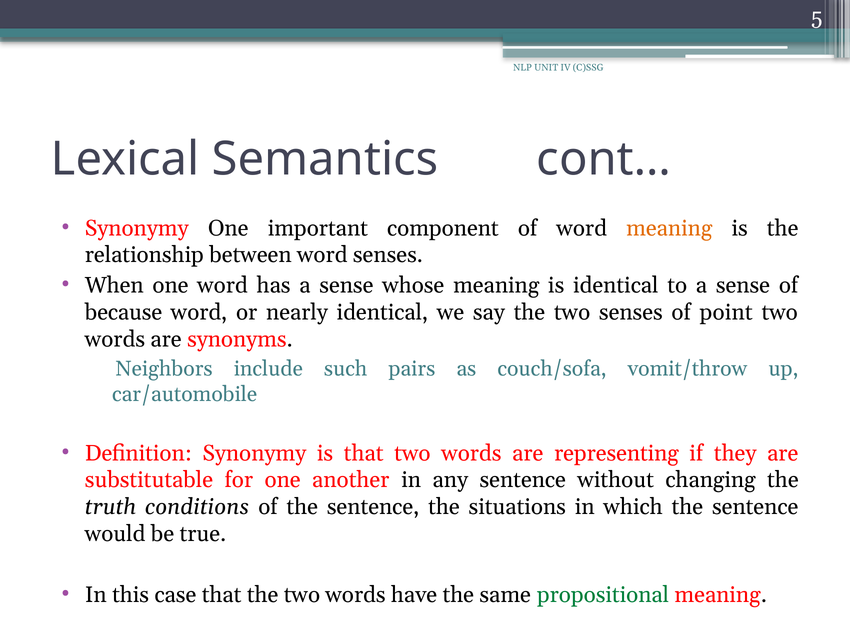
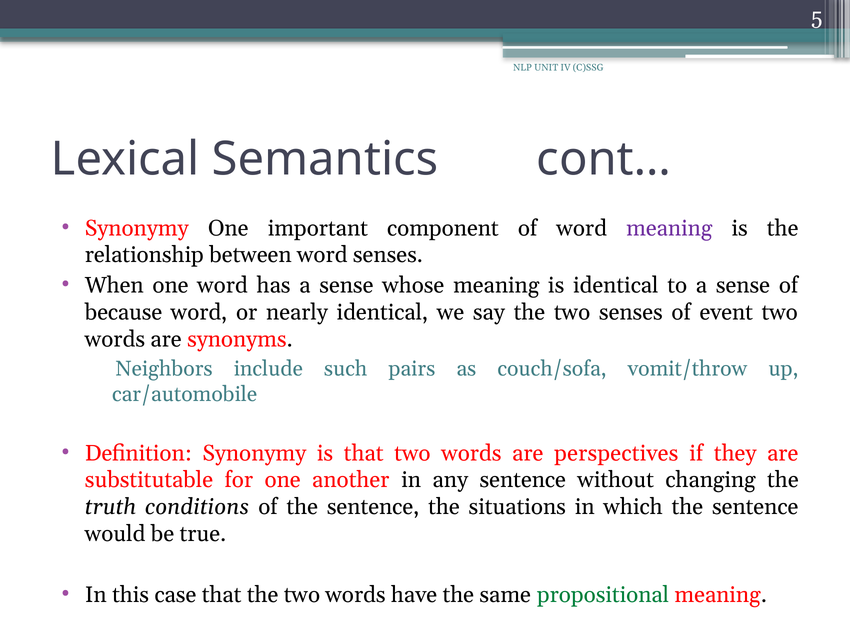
meaning at (669, 228) colour: orange -> purple
point: point -> event
representing: representing -> perspectives
